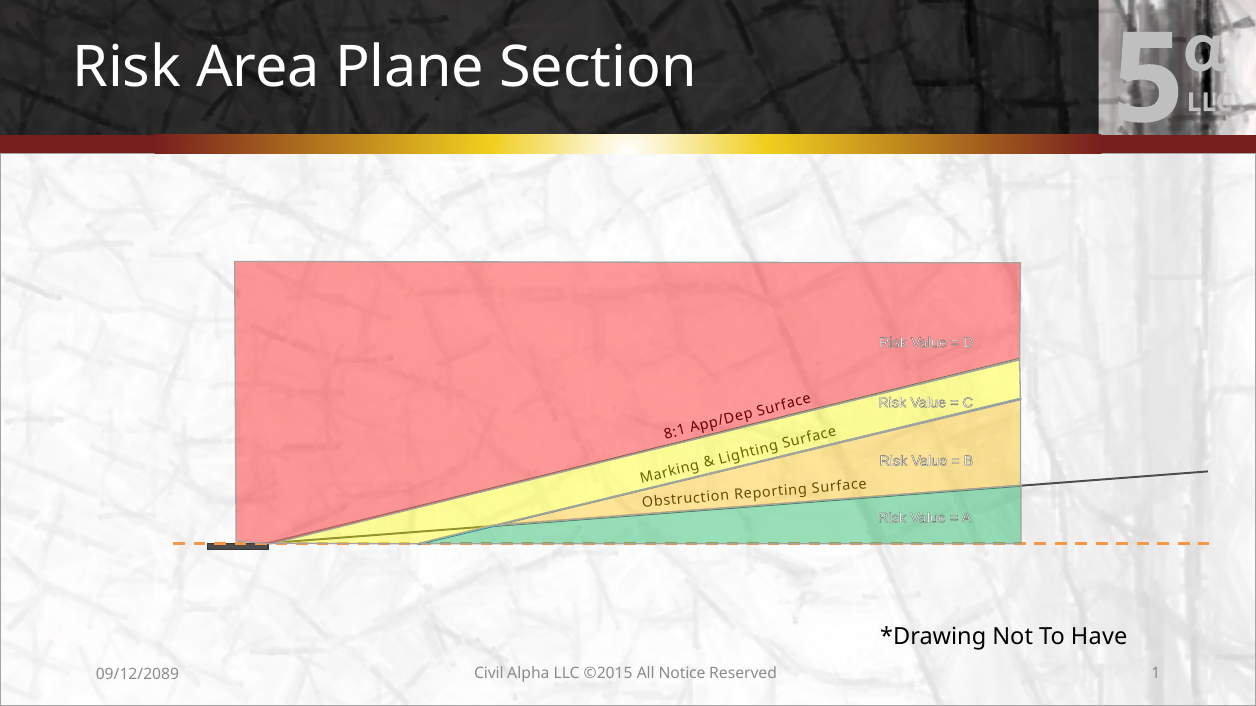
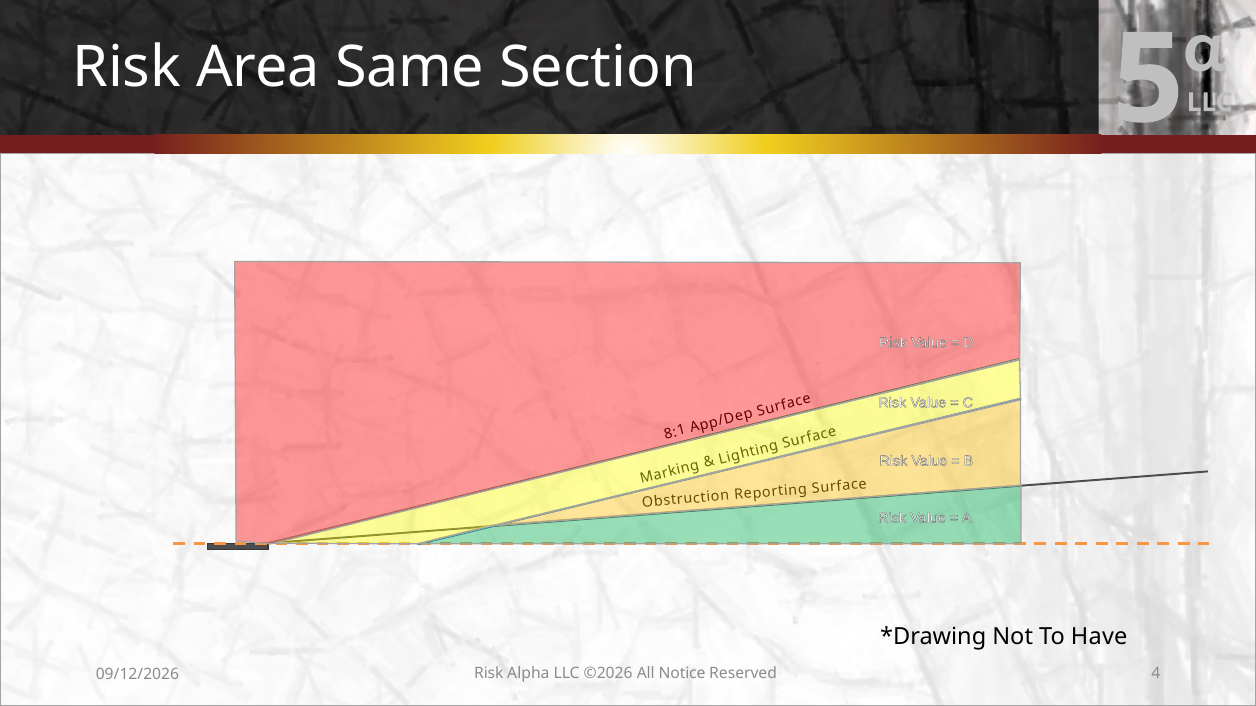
Plane: Plane -> Same
Civil at (489, 673): Civil -> Risk
©2015: ©2015 -> ©2026
1: 1 -> 4
09/12/2089: 09/12/2089 -> 09/12/2026
